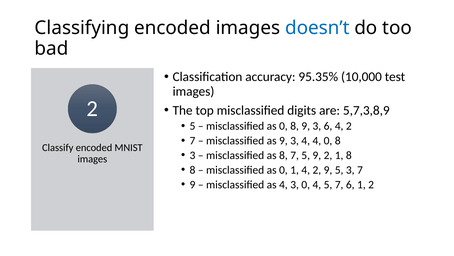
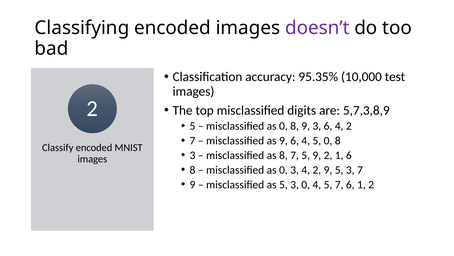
doesn’t colour: blue -> purple
as 9 3: 3 -> 6
4 at (317, 140): 4 -> 5
1 8: 8 -> 6
0 1: 1 -> 3
as 4: 4 -> 5
